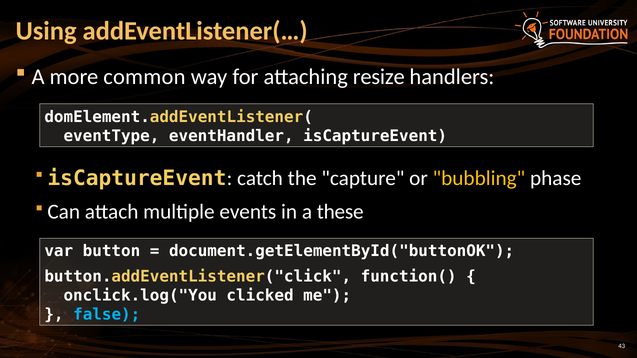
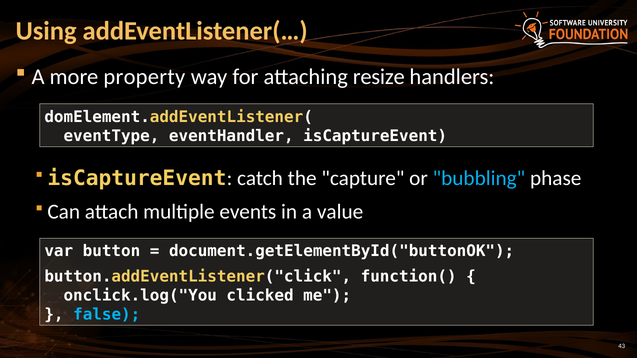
common: common -> property
bubbling colour: yellow -> light blue
these: these -> value
